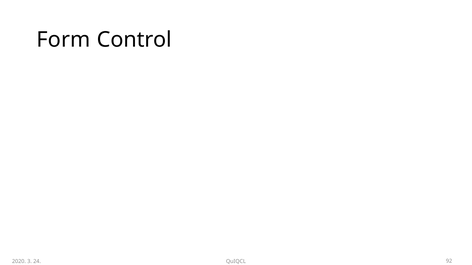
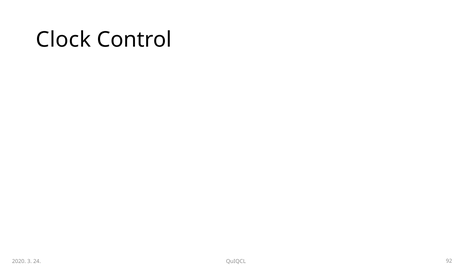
Form: Form -> Clock
